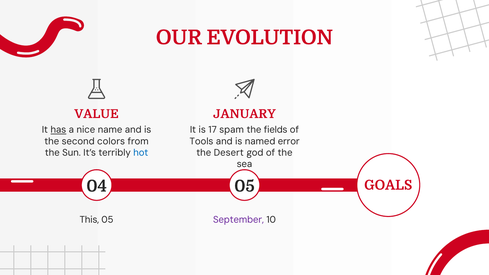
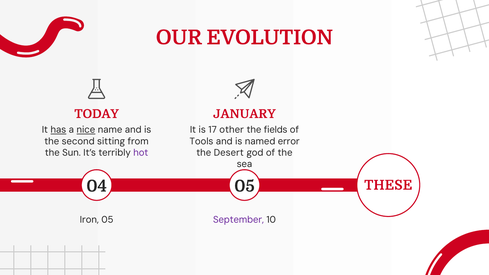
VALUE: VALUE -> TODAY
nice underline: none -> present
spam: spam -> other
colors: colors -> sitting
hot colour: blue -> purple
GOALS: GOALS -> THESE
This: This -> Iron
